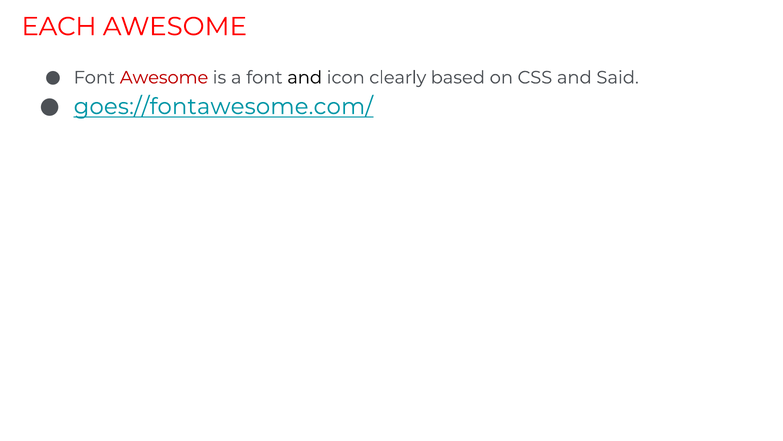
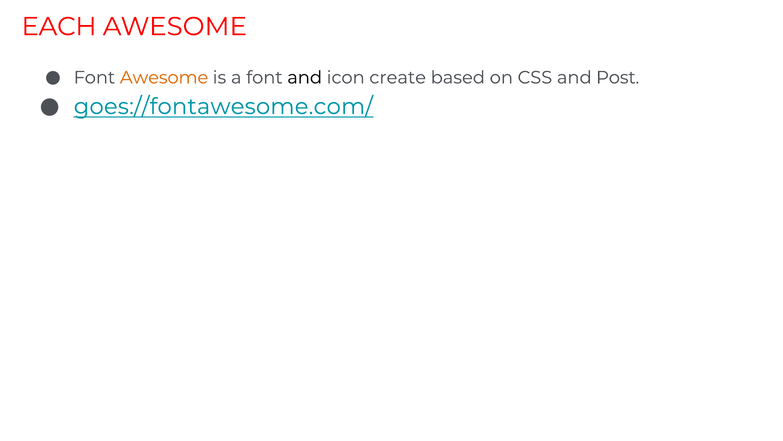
Awesome at (164, 77) colour: red -> orange
clearly: clearly -> create
Said: Said -> Post
